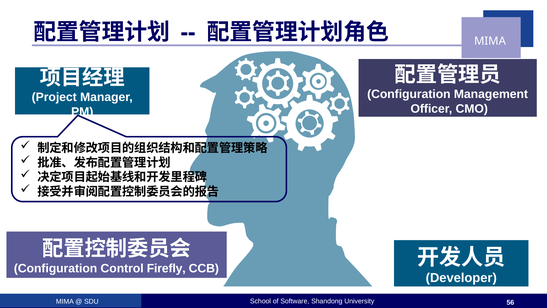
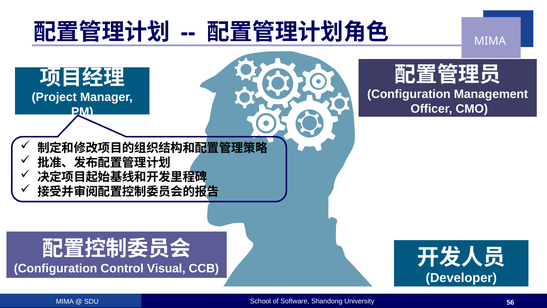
Firefly: Firefly -> Visual
